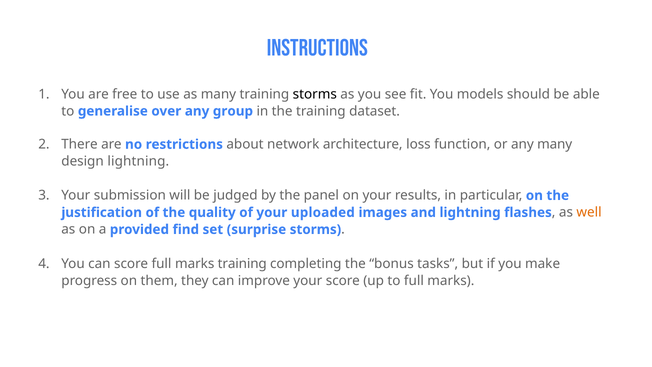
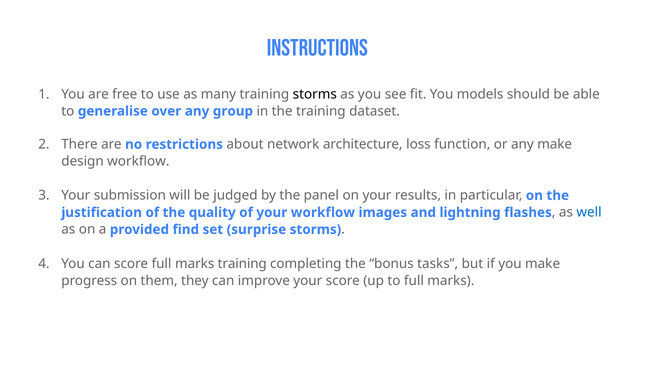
any many: many -> make
design lightning: lightning -> workflow
your uploaded: uploaded -> workflow
well colour: orange -> blue
